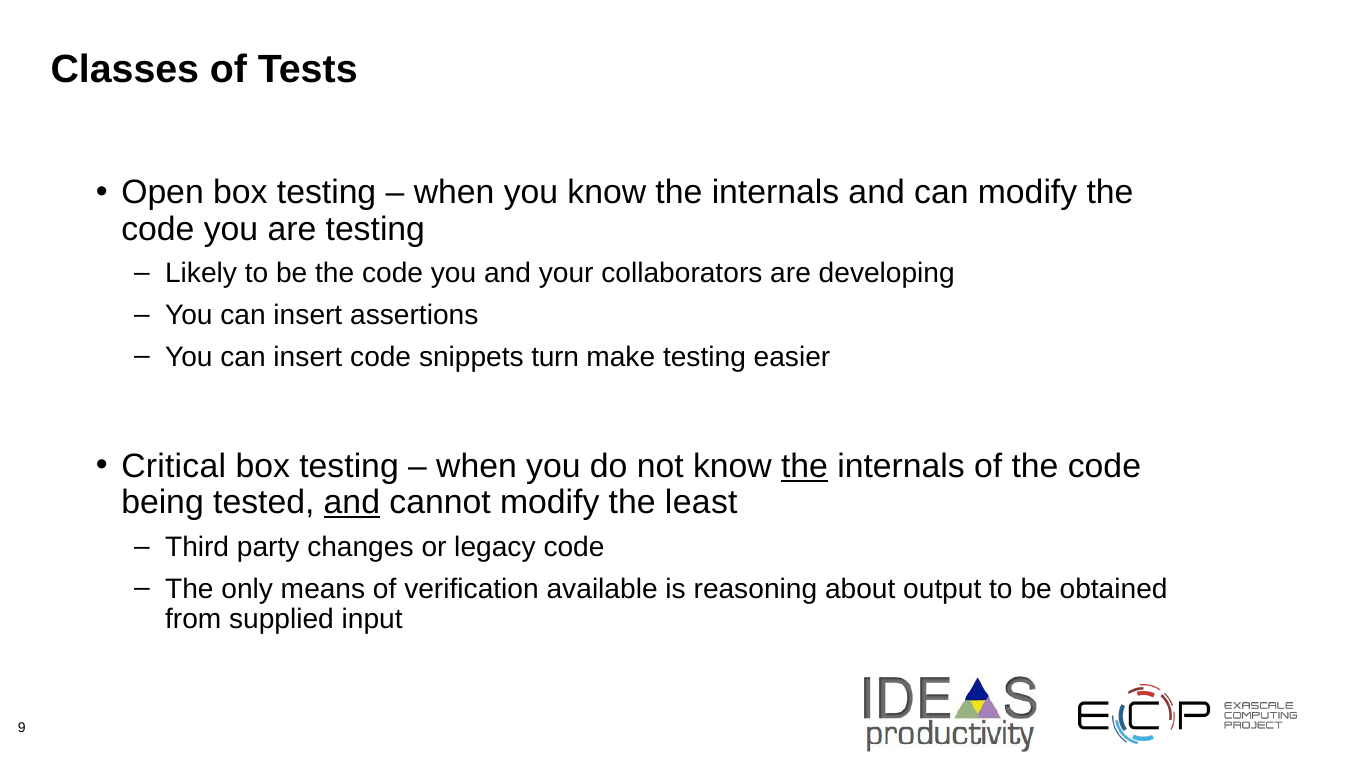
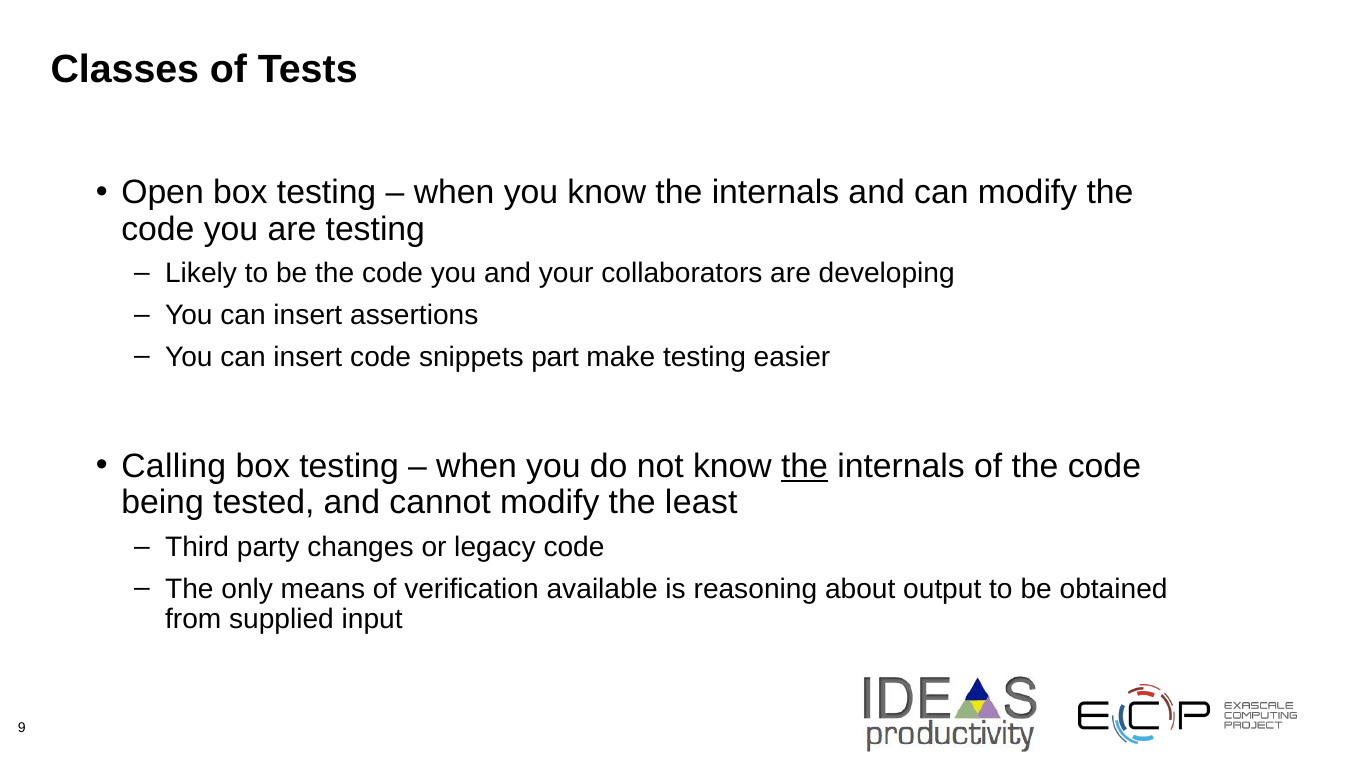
turn: turn -> part
Critical: Critical -> Calling
and at (352, 502) underline: present -> none
